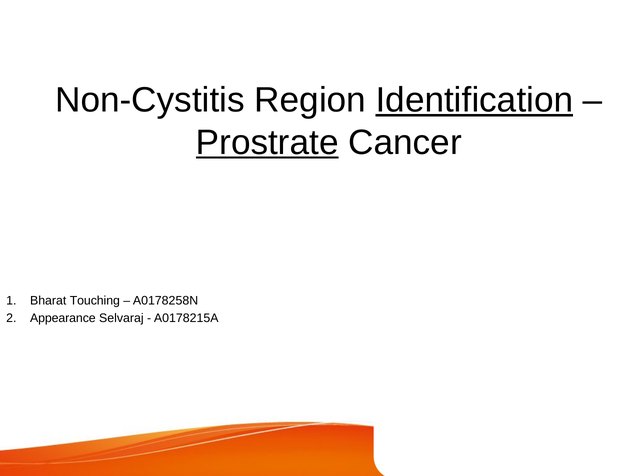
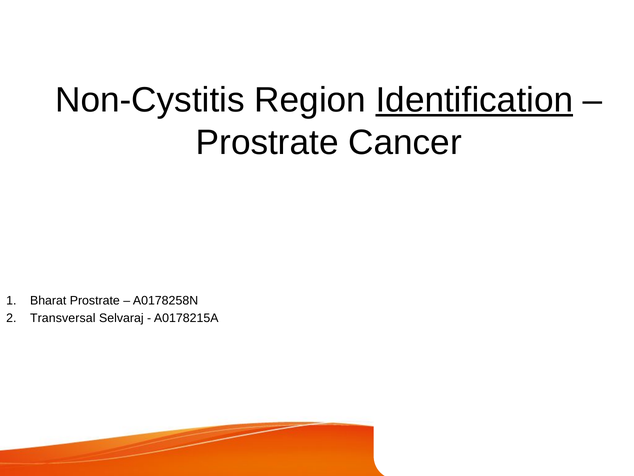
Prostrate at (267, 142) underline: present -> none
Bharat Touching: Touching -> Prostrate
Appearance: Appearance -> Transversal
